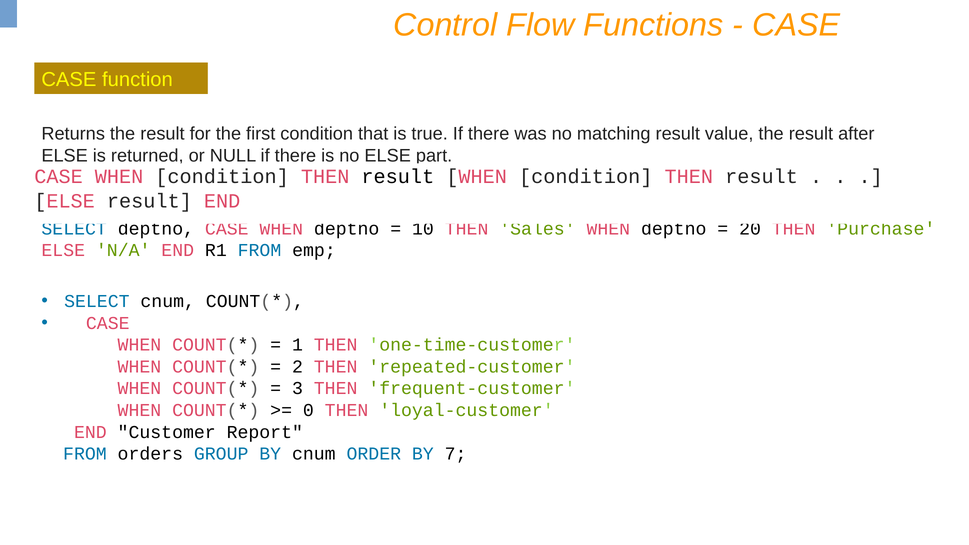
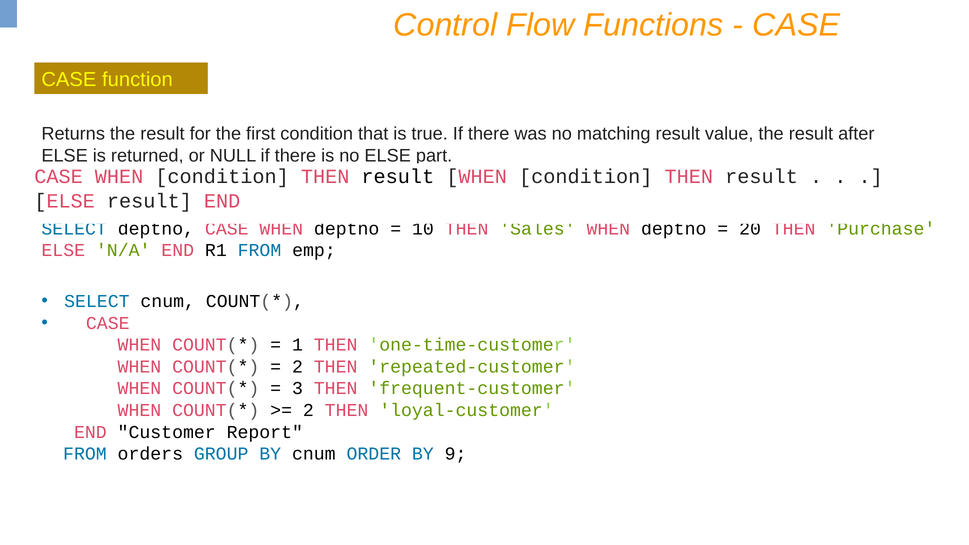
0 at (308, 410): 0 -> 2
7: 7 -> 9
